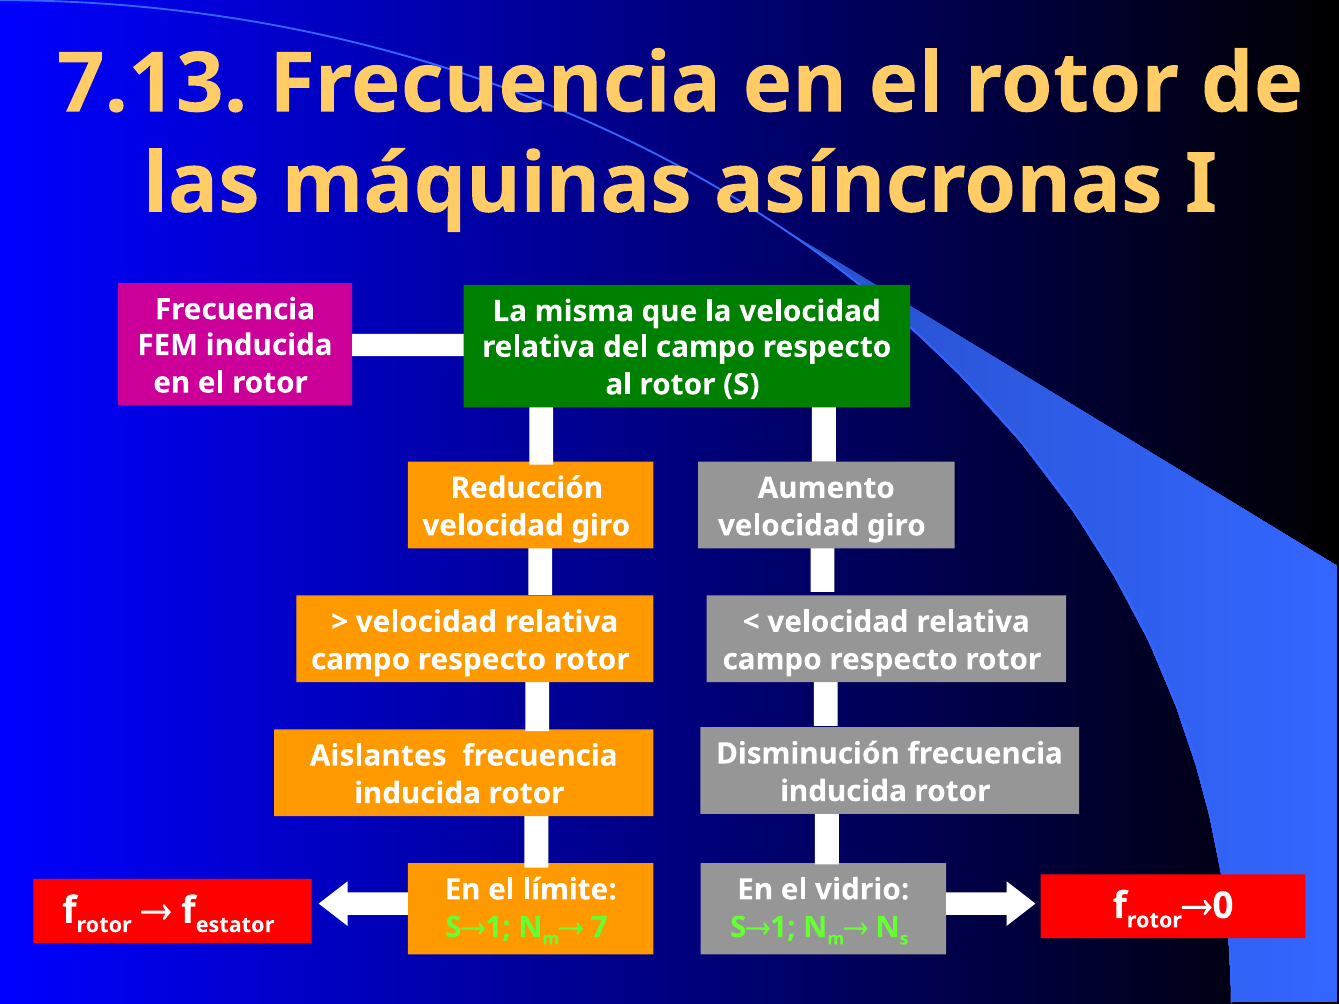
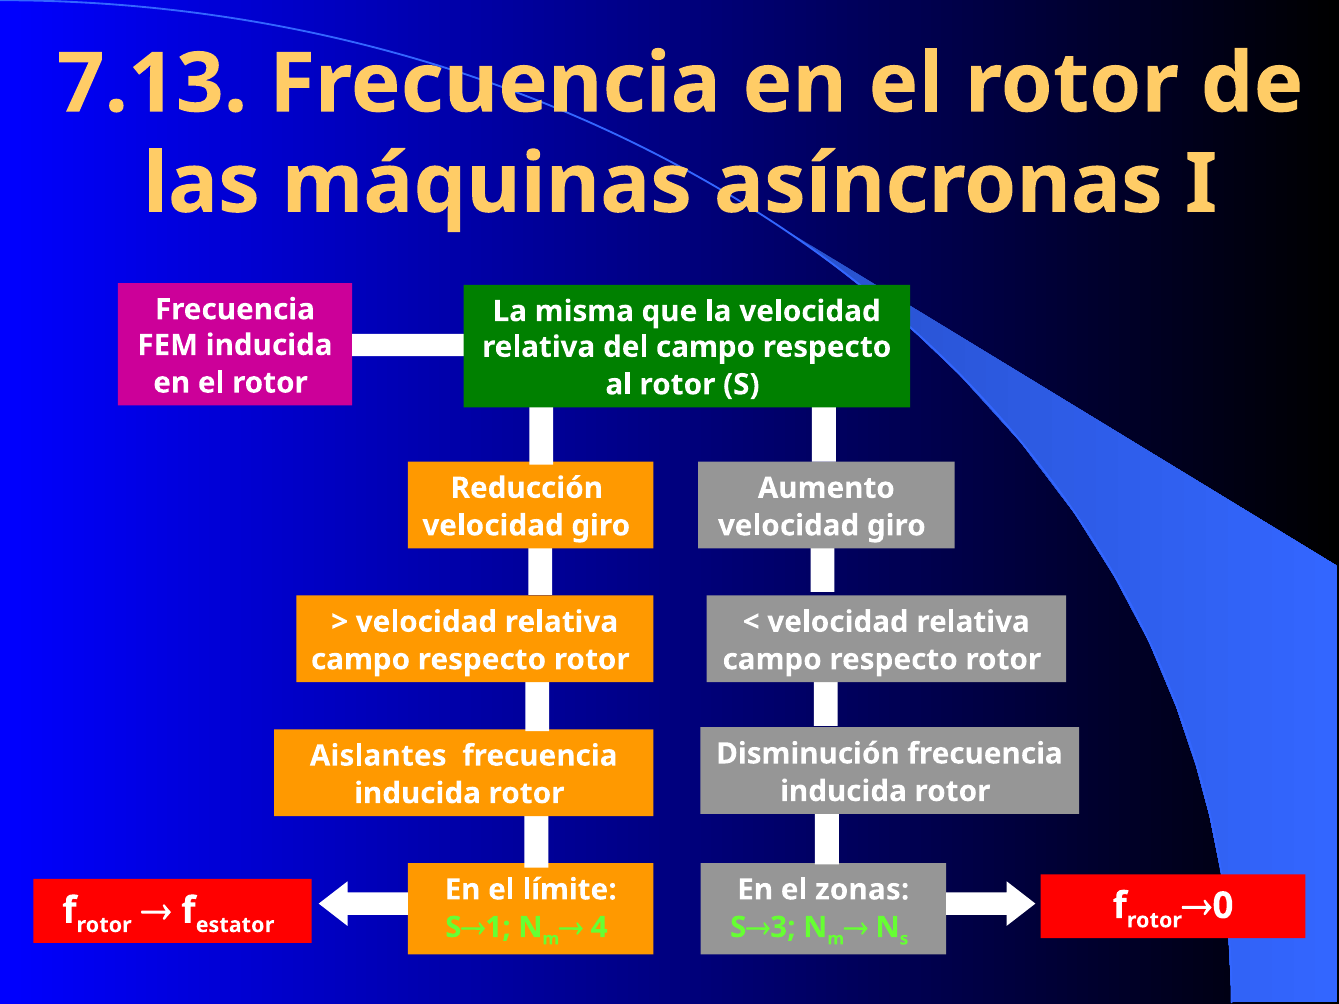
vidrio: vidrio -> zonas
7: 7 -> 4
1 at (783, 927): 1 -> 3
